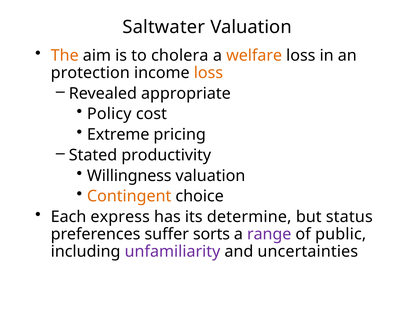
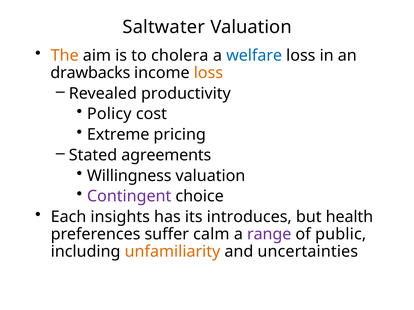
welfare colour: orange -> blue
protection: protection -> drawbacks
appropriate: appropriate -> productivity
productivity: productivity -> agreements
Contingent colour: orange -> purple
express: express -> insights
determine: determine -> introduces
status: status -> health
sorts: sorts -> calm
unfamiliarity colour: purple -> orange
